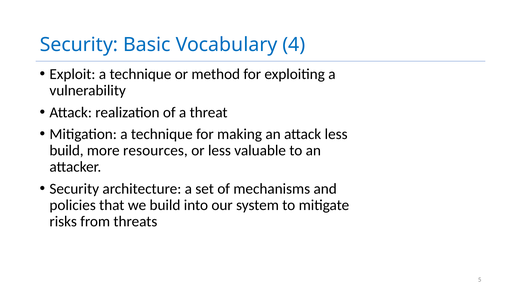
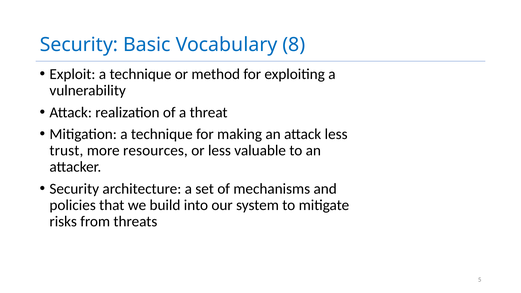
4: 4 -> 8
build at (67, 151): build -> trust
